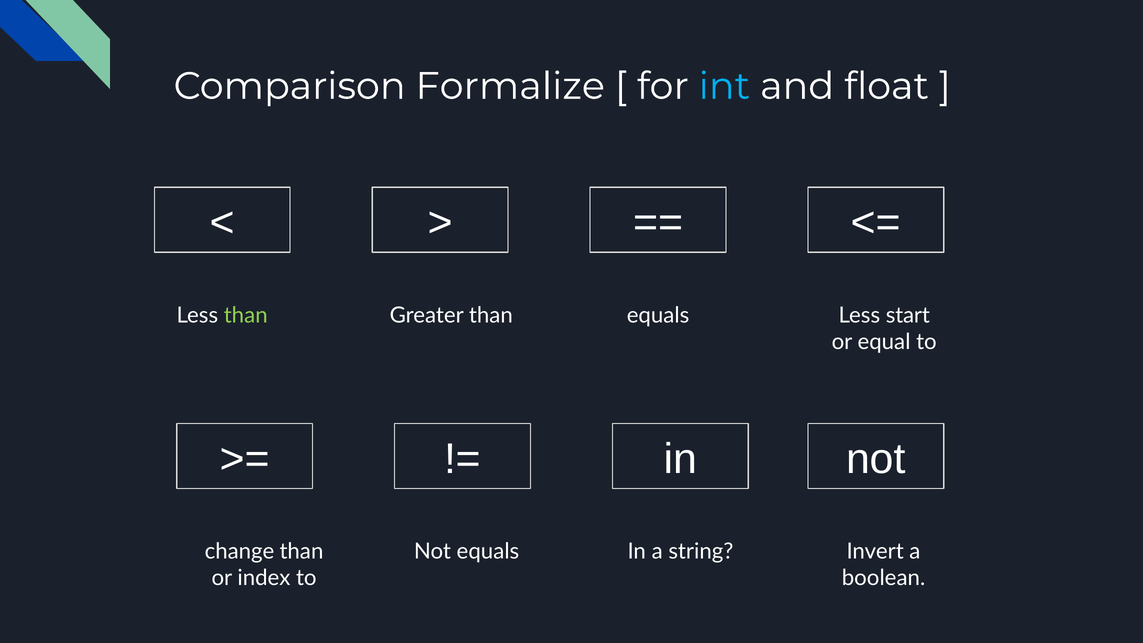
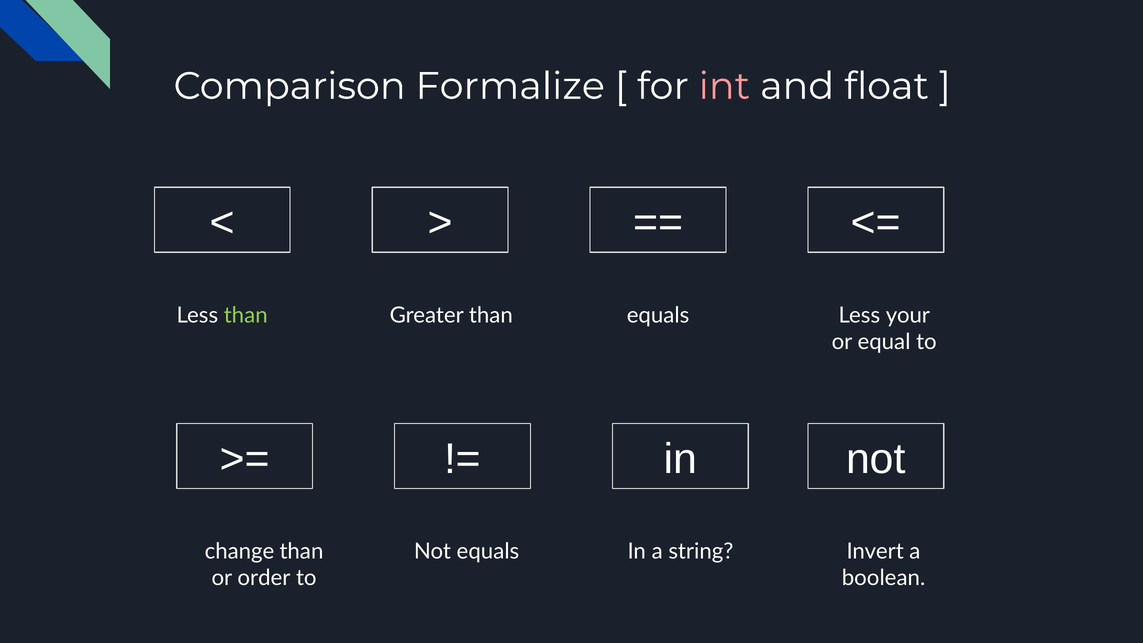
int colour: light blue -> pink
start: start -> your
index: index -> order
